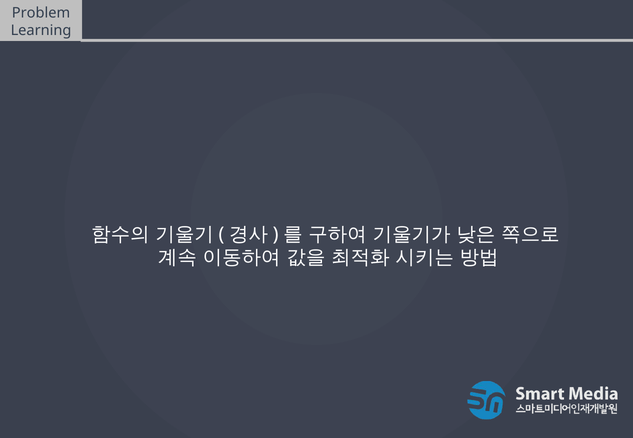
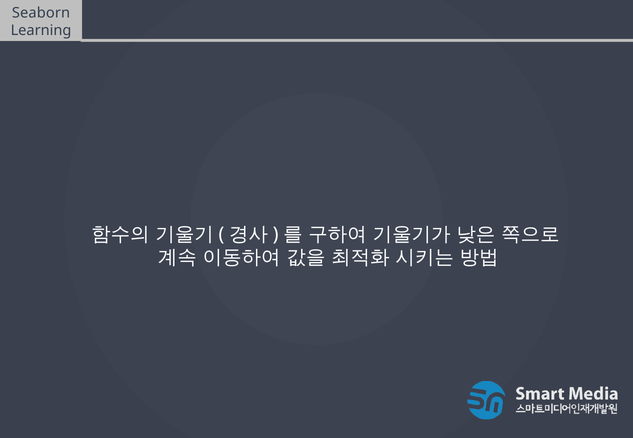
Problem: Problem -> Seaborn
